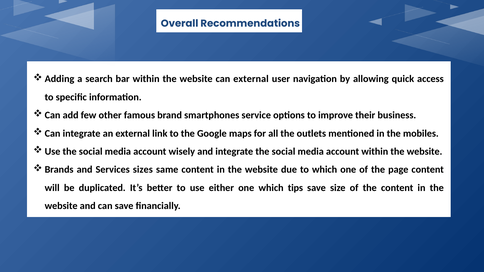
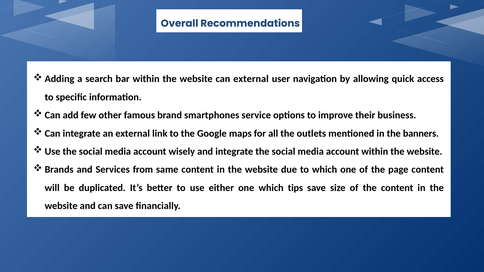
mobiles: mobiles -> banners
sizes: sizes -> from
